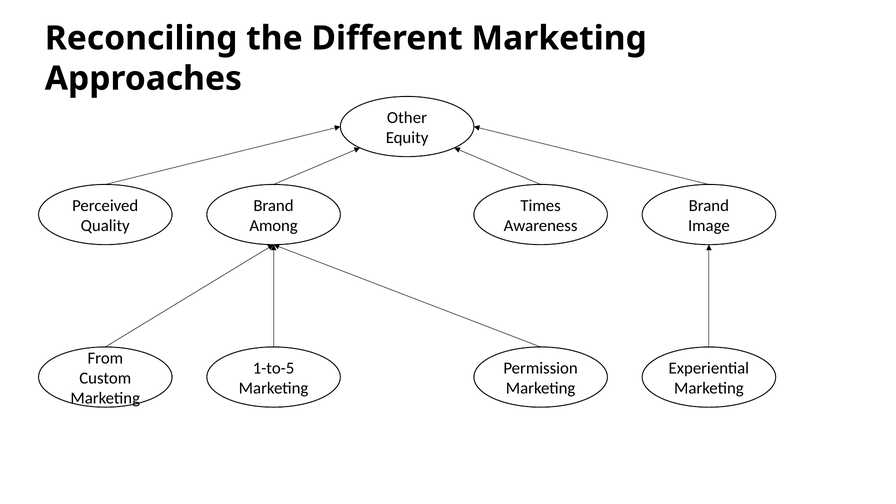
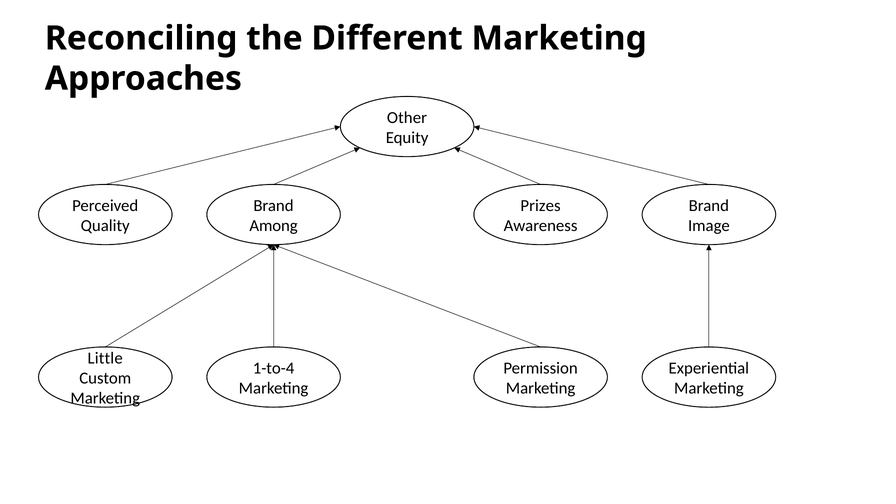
Times: Times -> Prizes
From: From -> Little
1-to-5: 1-to-5 -> 1-to-4
